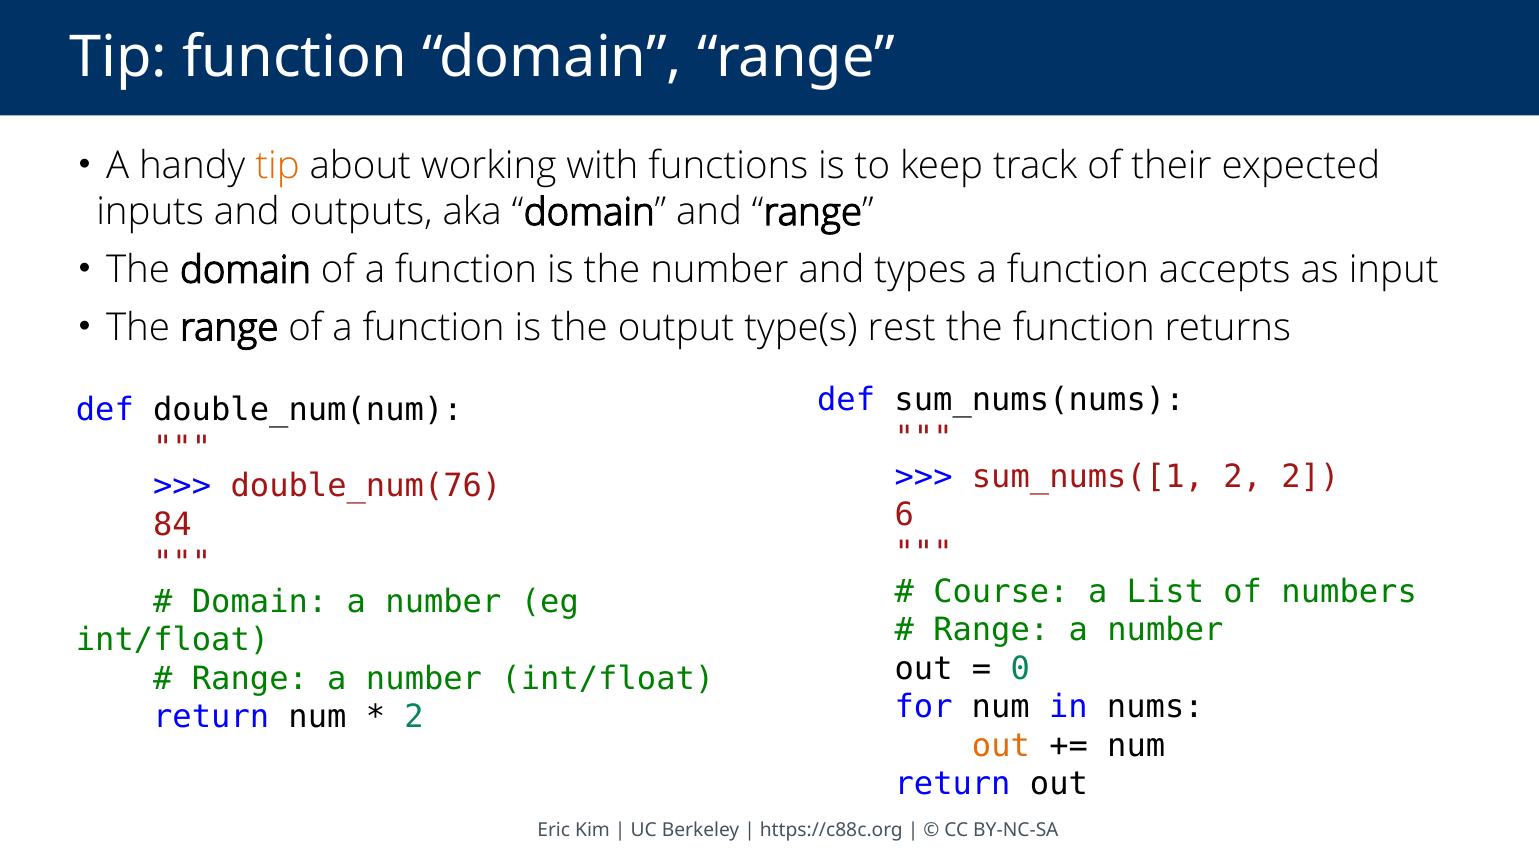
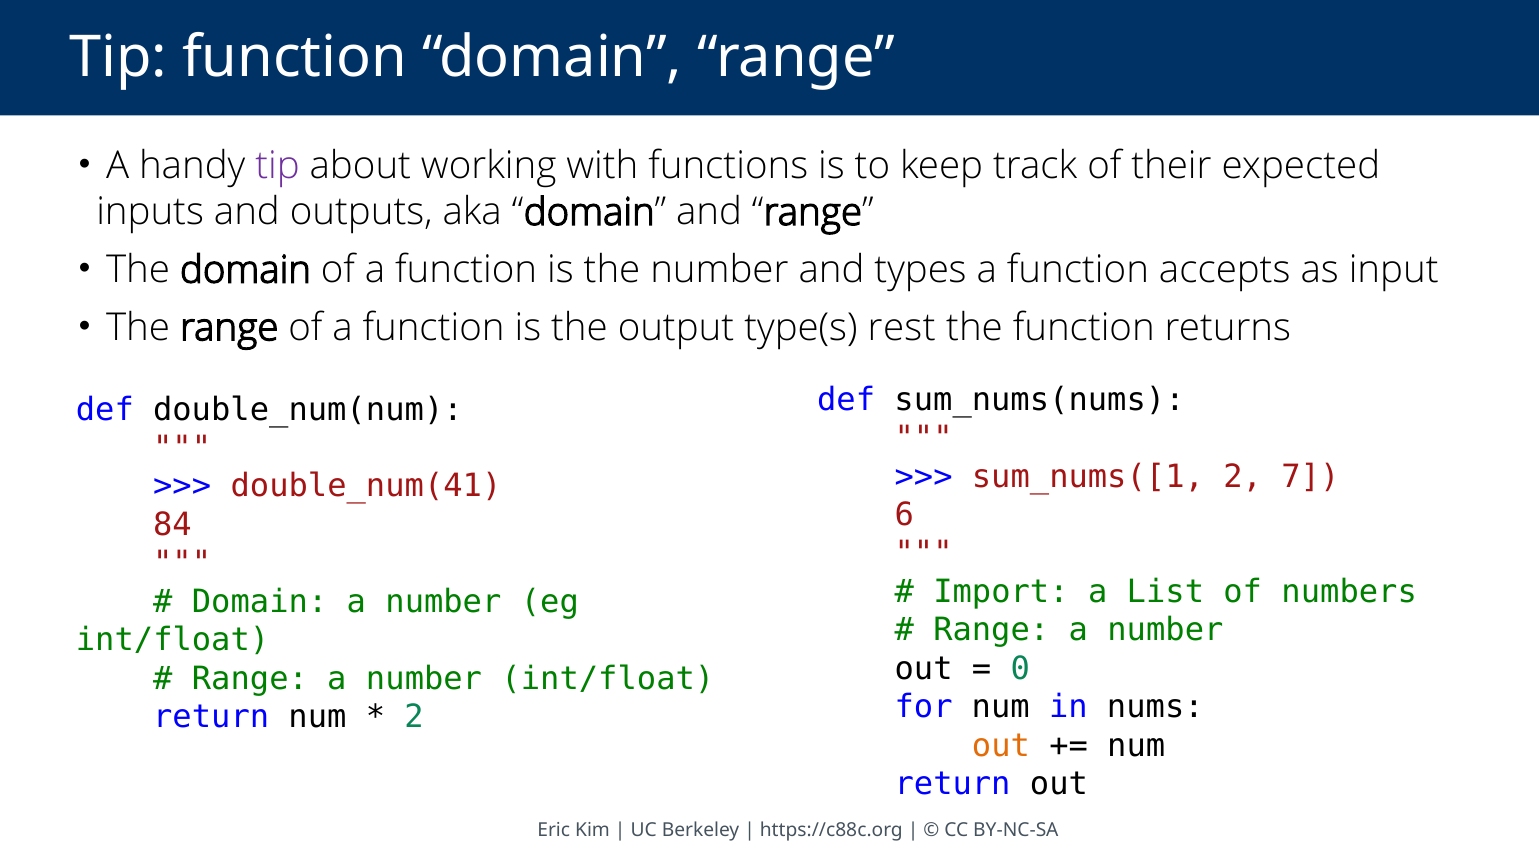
tip at (277, 166) colour: orange -> purple
2 2: 2 -> 7
double_num(76: double_num(76 -> double_num(41
Course: Course -> Import
